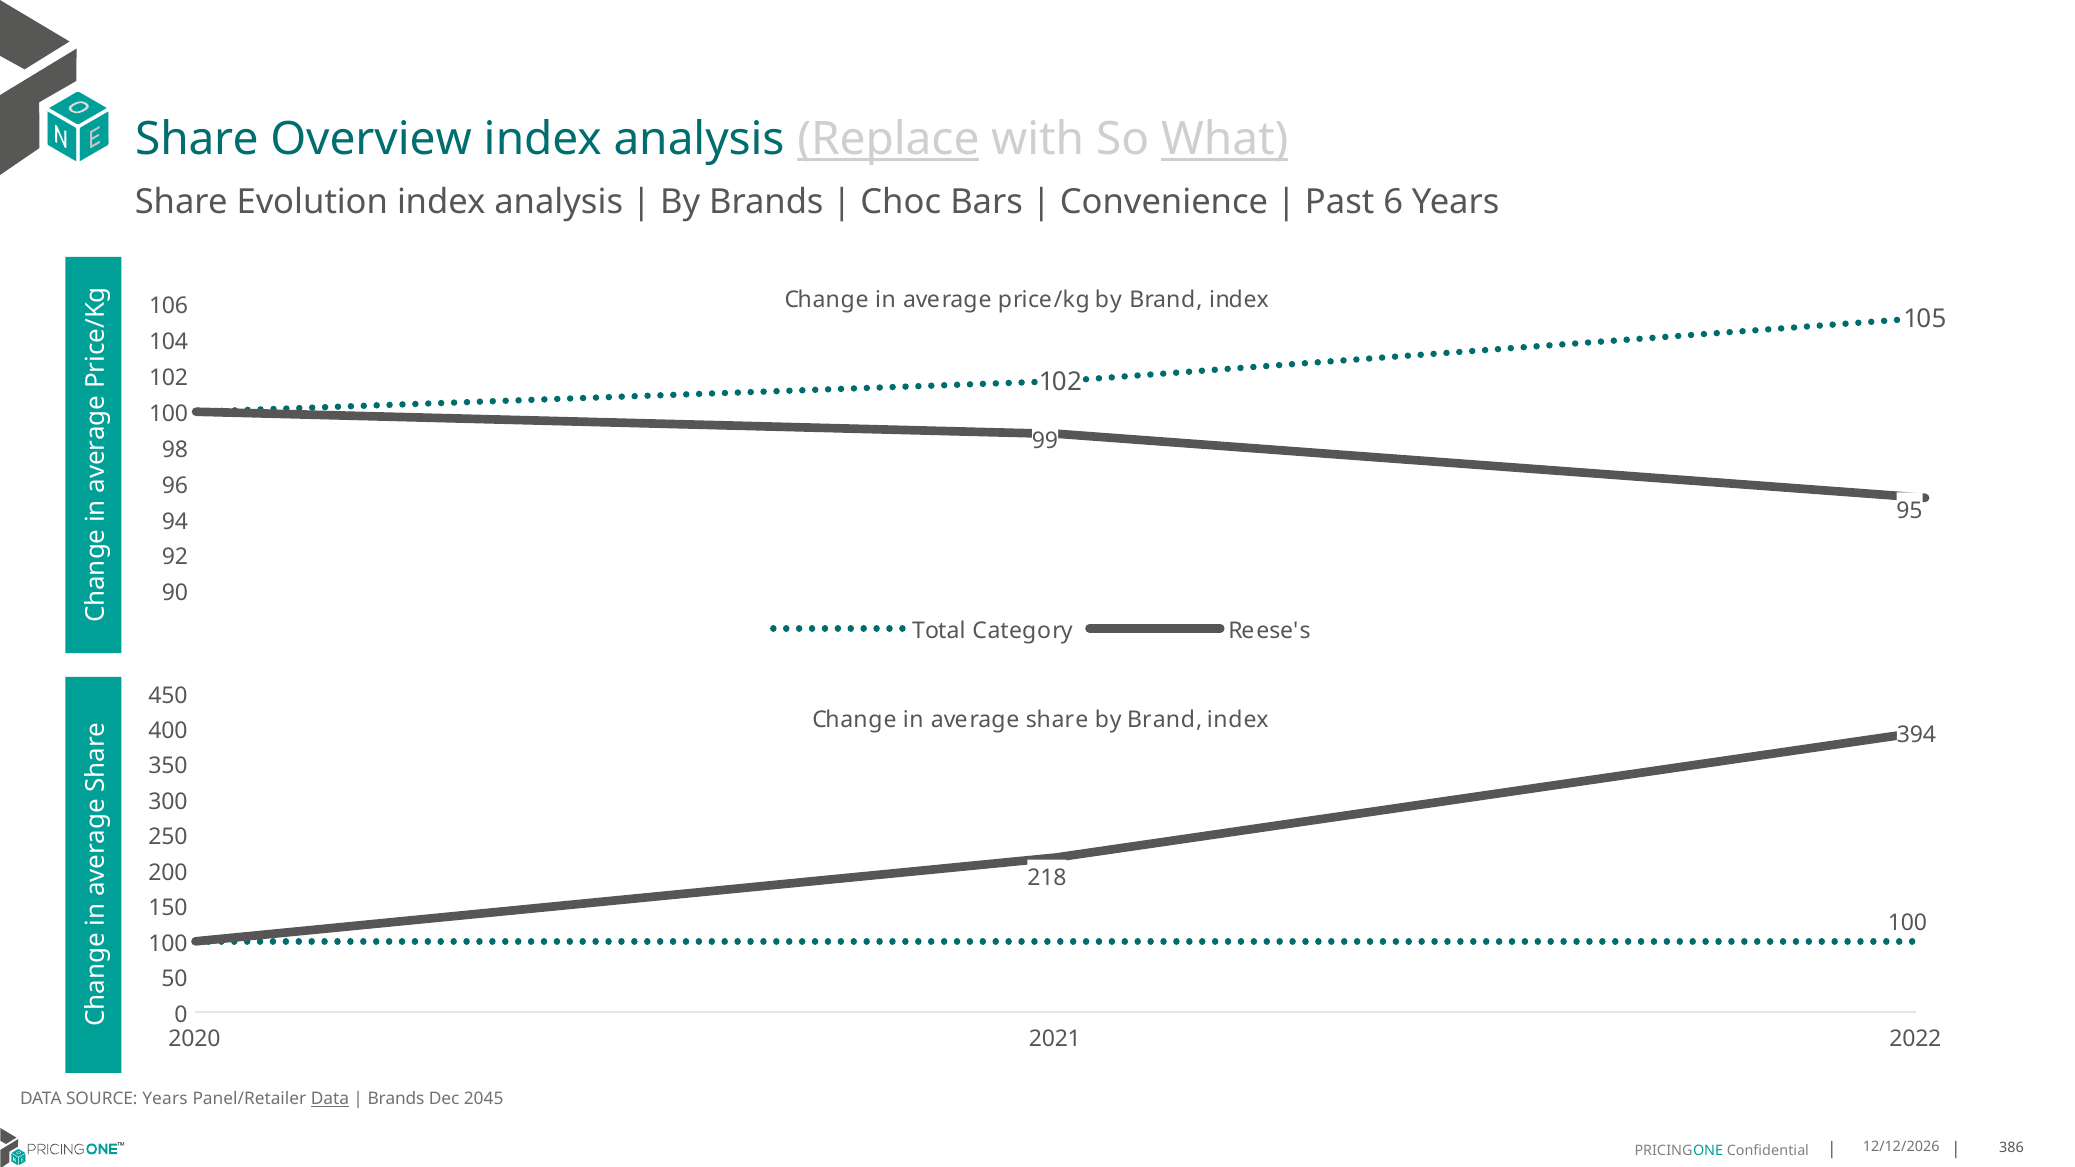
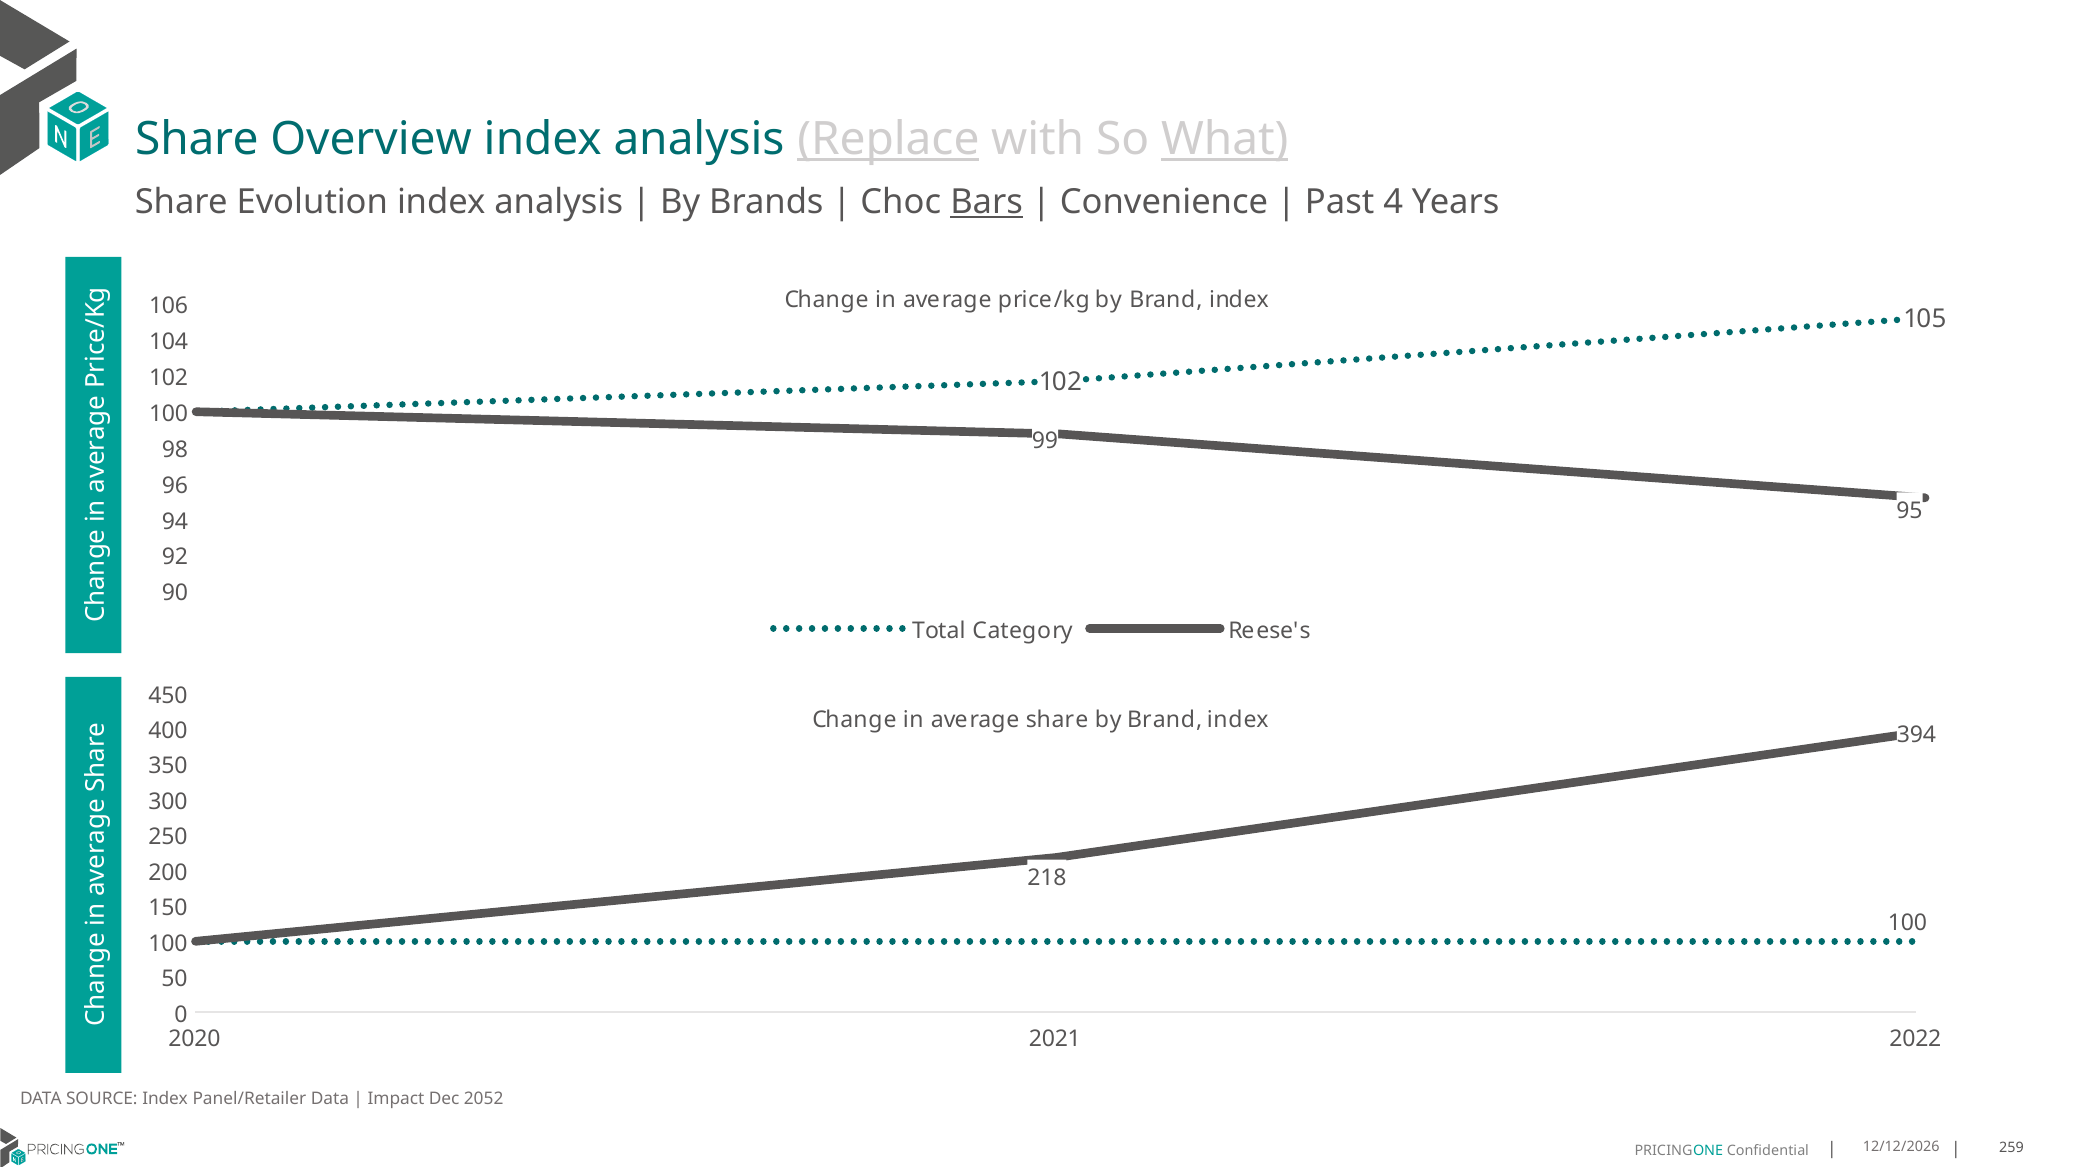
Bars underline: none -> present
6: 6 -> 4
SOURCE Years: Years -> Index
Data at (330, 1099) underline: present -> none
Brands at (396, 1099): Brands -> Impact
2045: 2045 -> 2052
386: 386 -> 259
